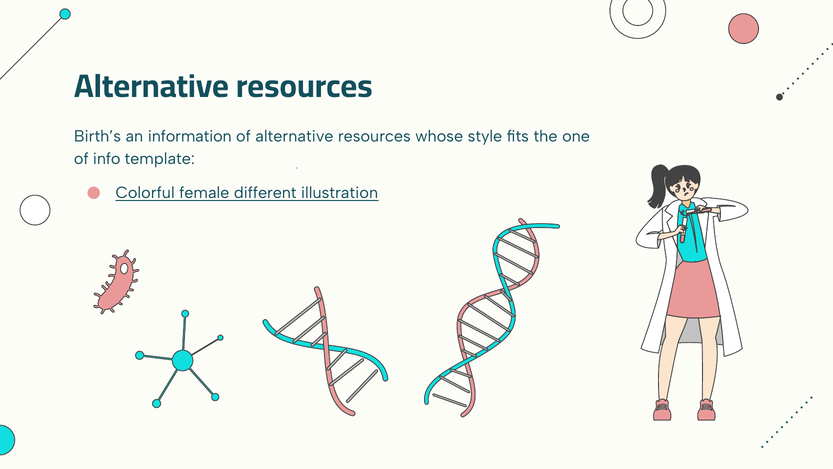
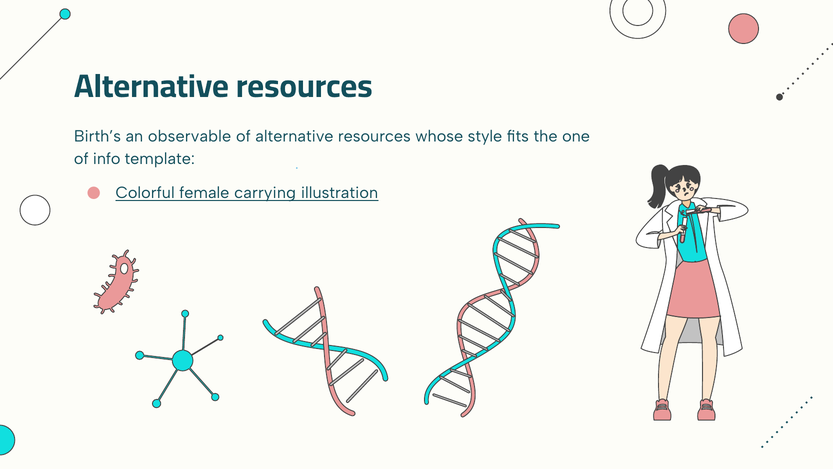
information: information -> observable
different: different -> carrying
